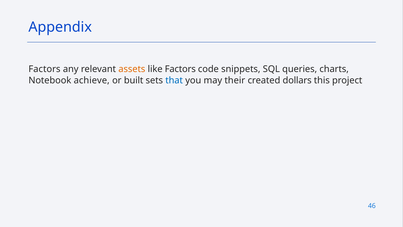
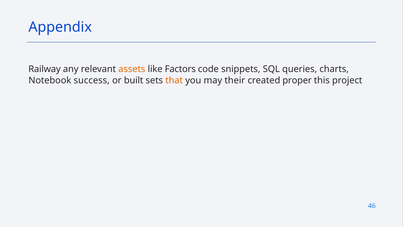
Factors at (44, 69): Factors -> Railway
achieve: achieve -> success
that colour: blue -> orange
dollars: dollars -> proper
